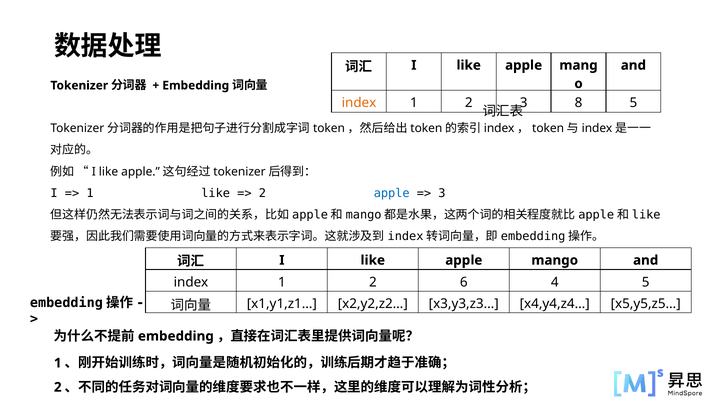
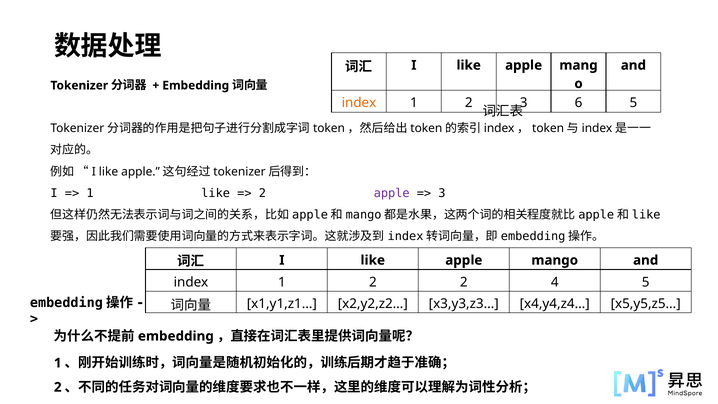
8: 8 -> 6
apple at (392, 193) colour: blue -> purple
2 6: 6 -> 2
